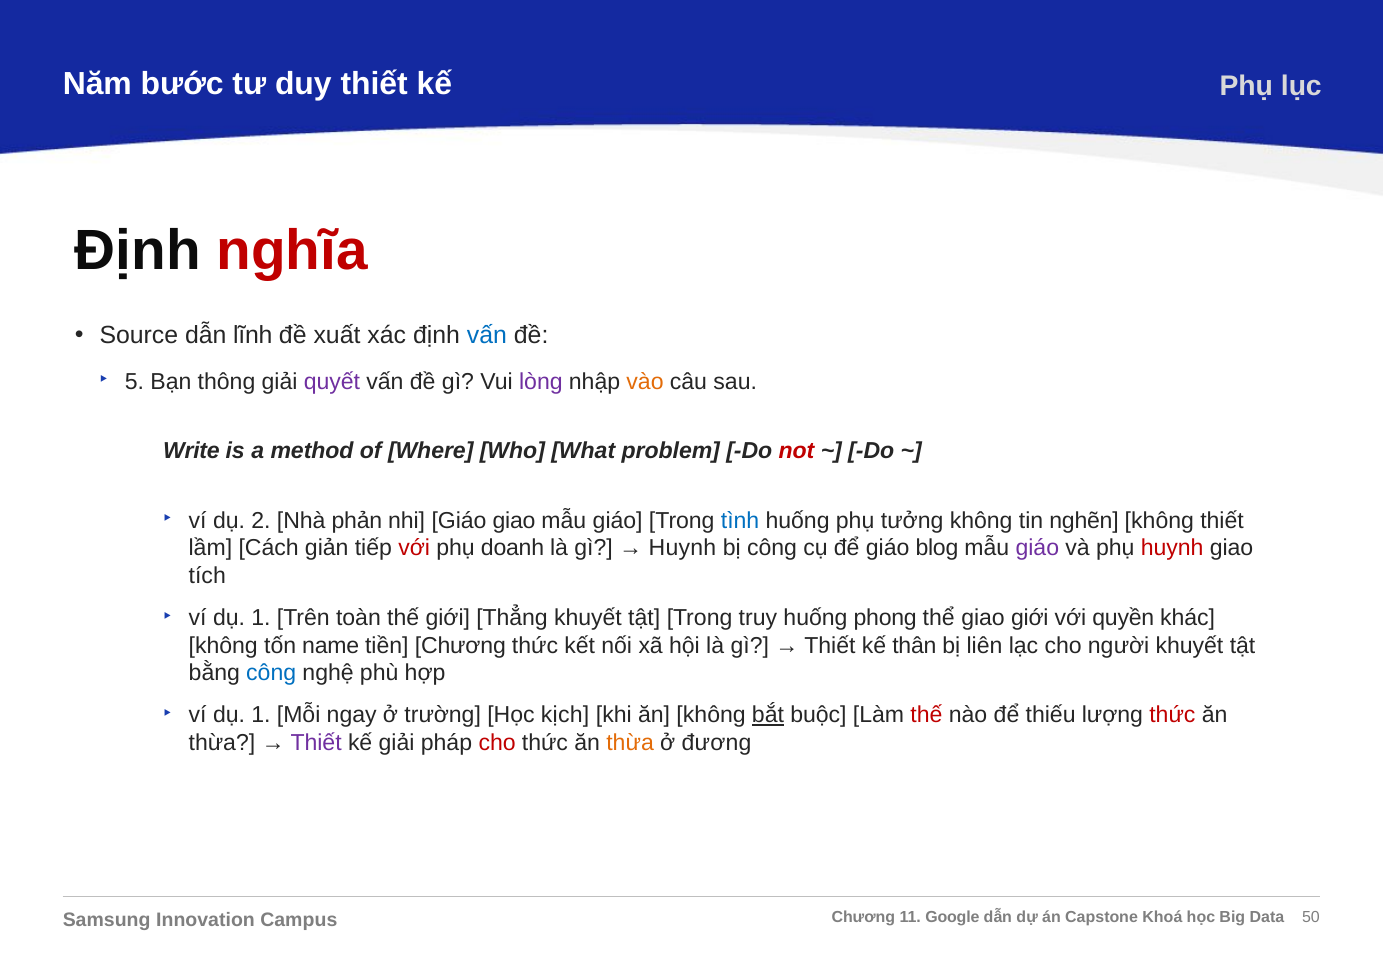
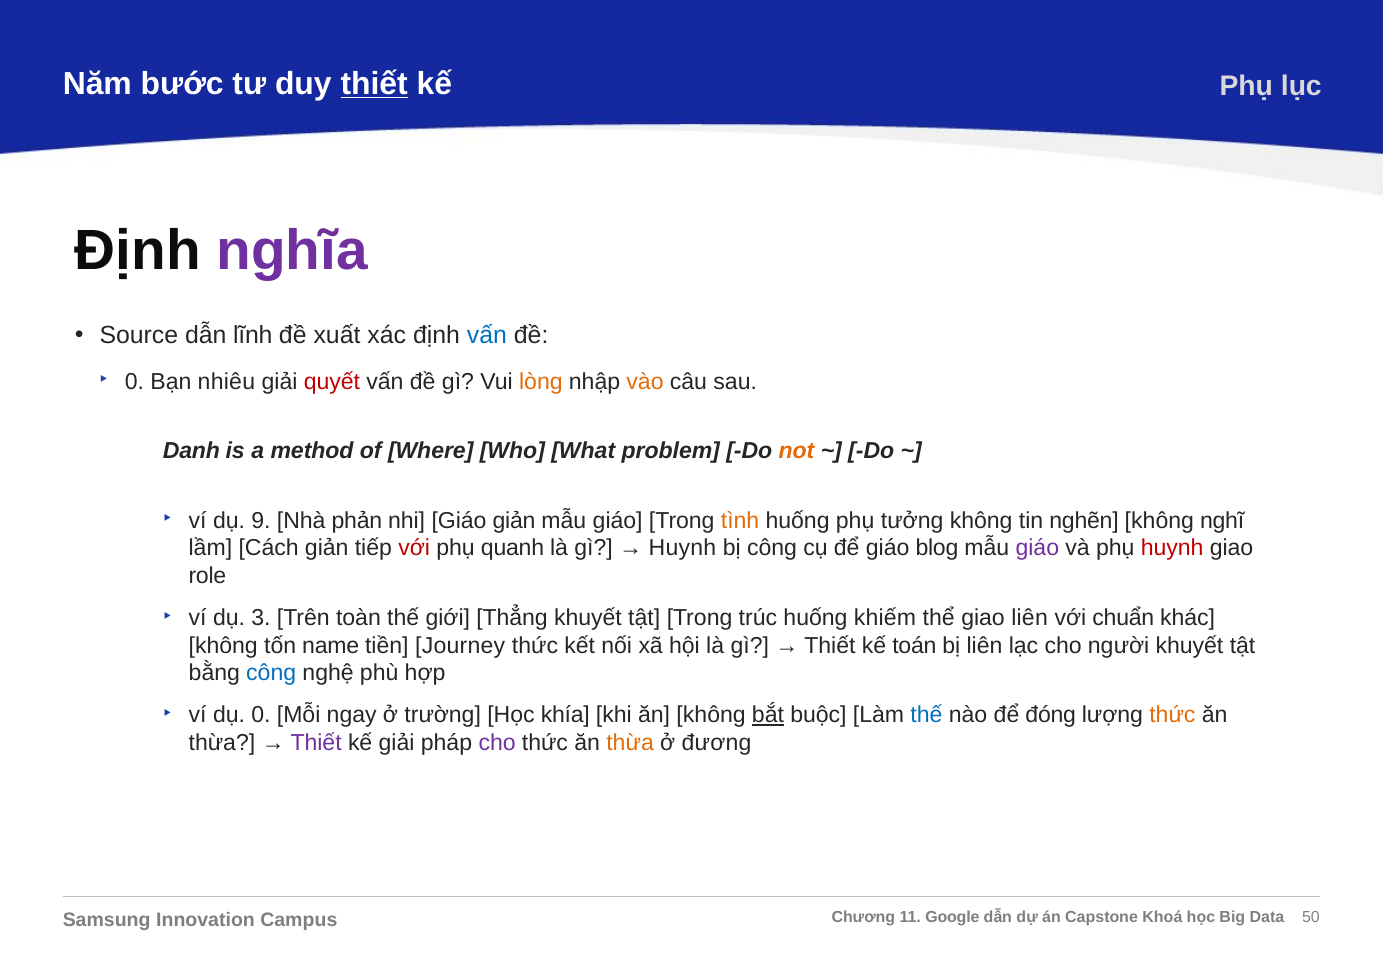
thiết at (374, 84) underline: none -> present
nghĩa colour: red -> purple
5 at (134, 382): 5 -> 0
thông: thông -> nhiêu
quyết colour: purple -> red
lòng colour: purple -> orange
Write: Write -> Danh
not colour: red -> orange
2: 2 -> 9
Giáo giao: giao -> giản
tình colour: blue -> orange
không thiết: thiết -> nghĩ
doanh: doanh -> quanh
tích: tích -> role
1 at (261, 618): 1 -> 3
truy: truy -> trúc
phong: phong -> khiếm
giao giới: giới -> liên
quyền: quyền -> chuẩn
tiền Chương: Chương -> Journey
thân: thân -> toán
1 at (261, 715): 1 -> 0
kịch: kịch -> khía
thế at (926, 715) colour: red -> blue
thiếu: thiếu -> đóng
thức at (1172, 715) colour: red -> orange
cho at (497, 743) colour: red -> purple
